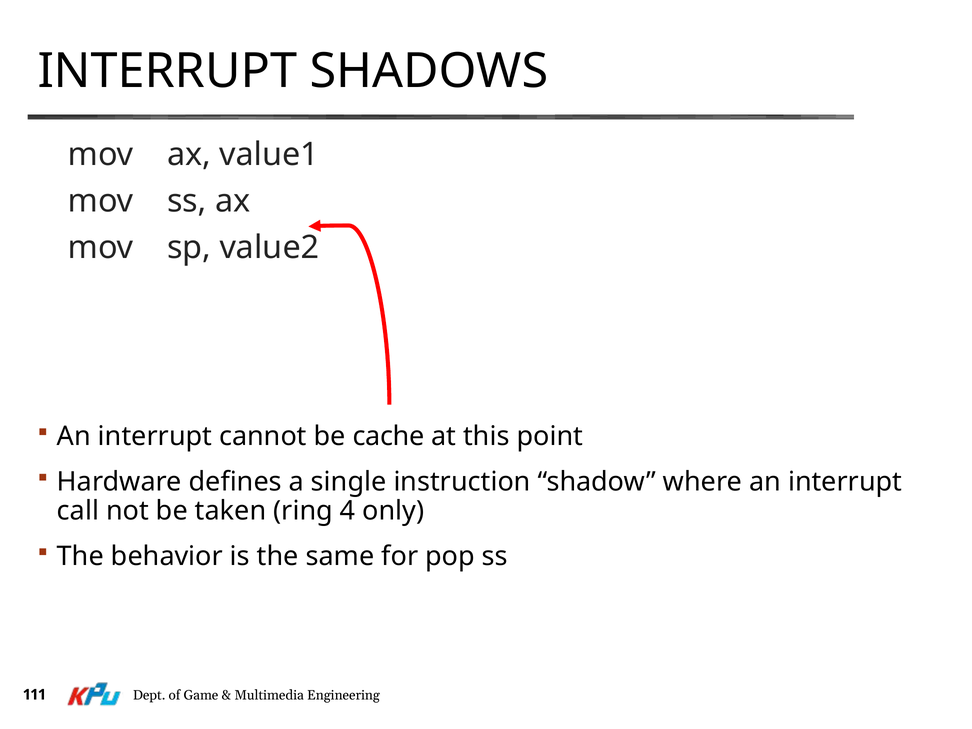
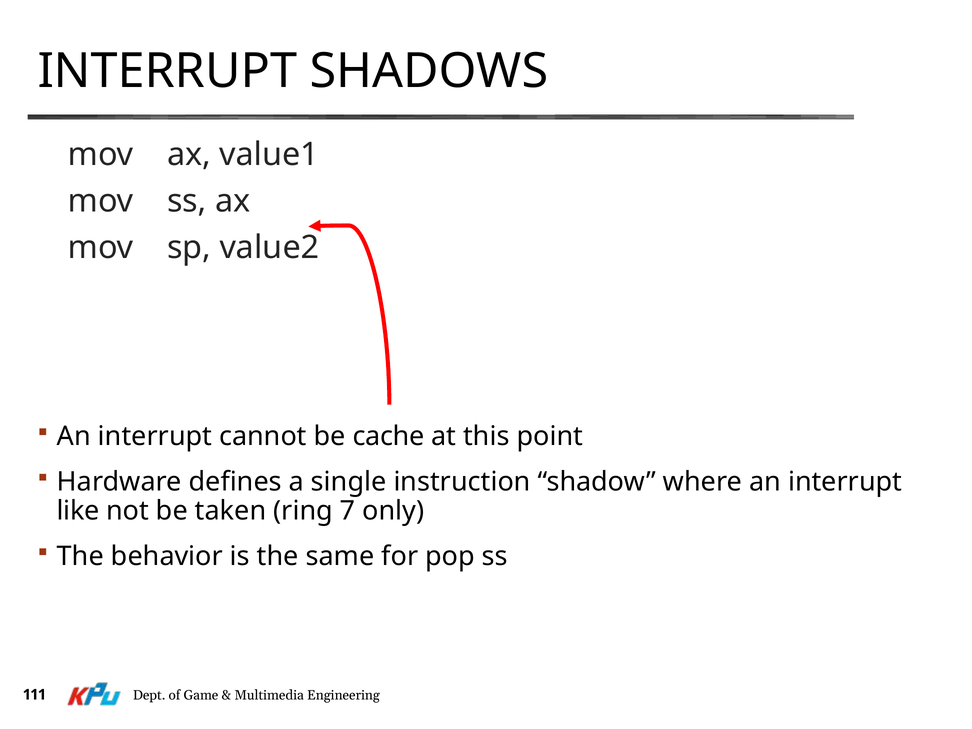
call: call -> like
4: 4 -> 7
